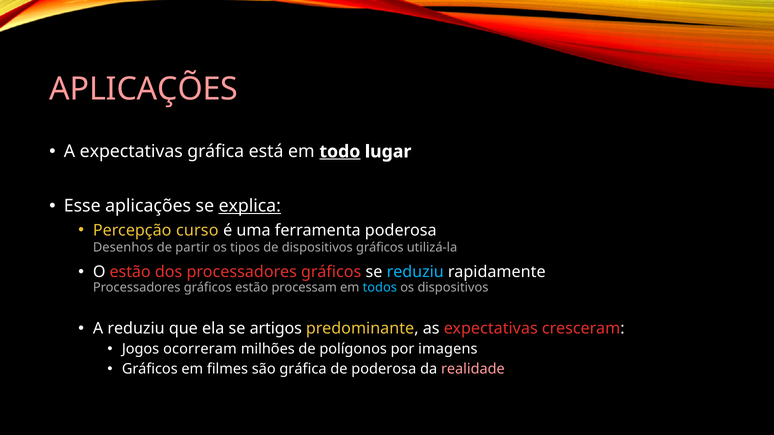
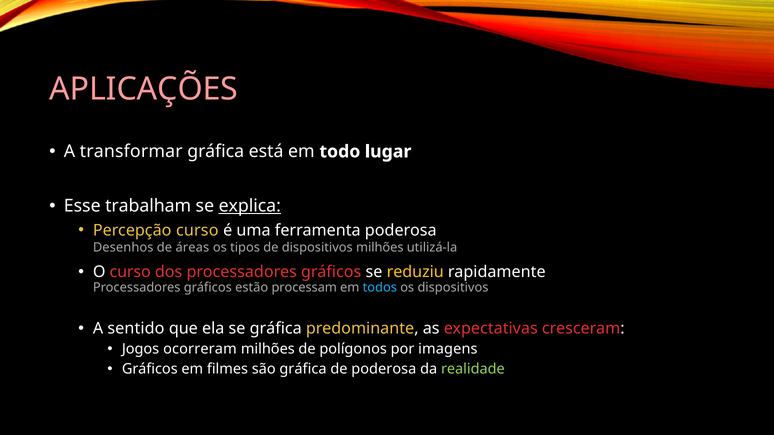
A expectativas: expectativas -> transformar
todo underline: present -> none
Esse aplicações: aplicações -> trabalham
partir: partir -> áreas
dispositivos gráficos: gráficos -> milhões
O estão: estão -> curso
reduziu at (415, 272) colour: light blue -> yellow
A reduziu: reduziu -> sentido
se artigos: artigos -> gráfica
realidade colour: pink -> light green
